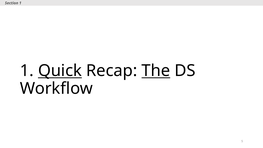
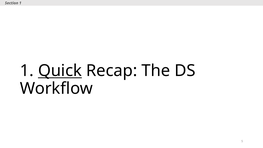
The underline: present -> none
